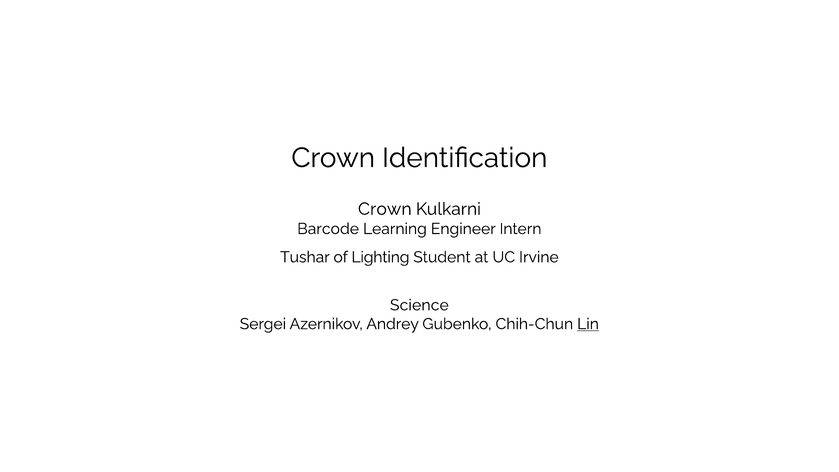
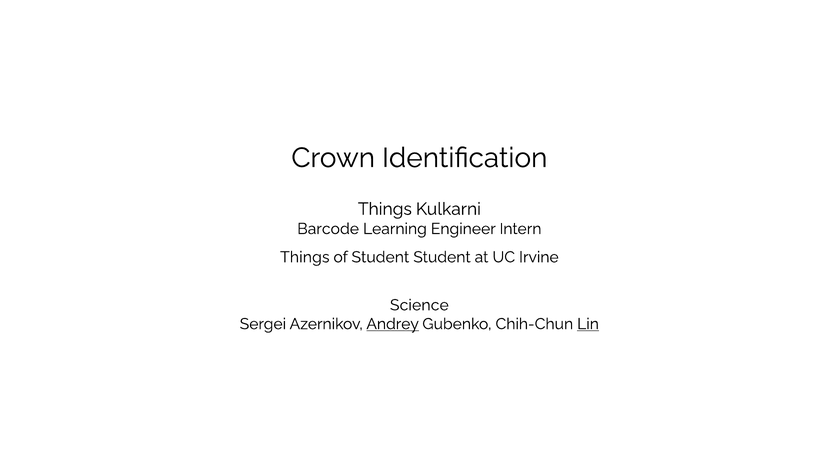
Crown at (385, 209): Crown -> Things
Tushar at (305, 257): Tushar -> Things
of Lighting: Lighting -> Student
Andrey underline: none -> present
